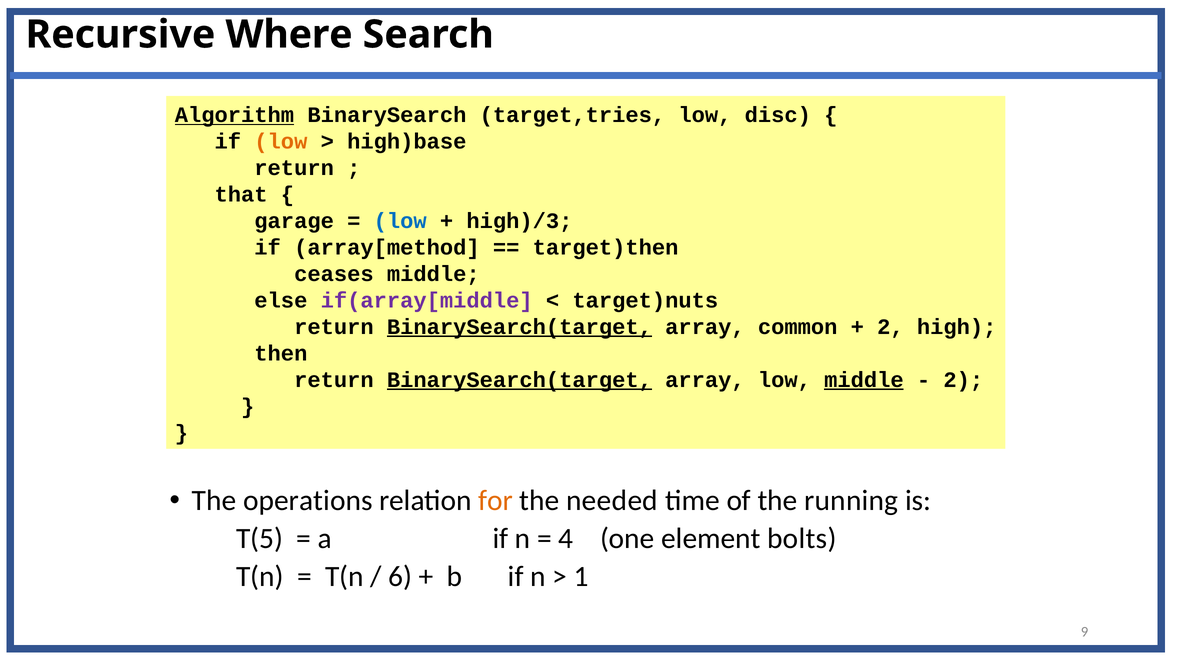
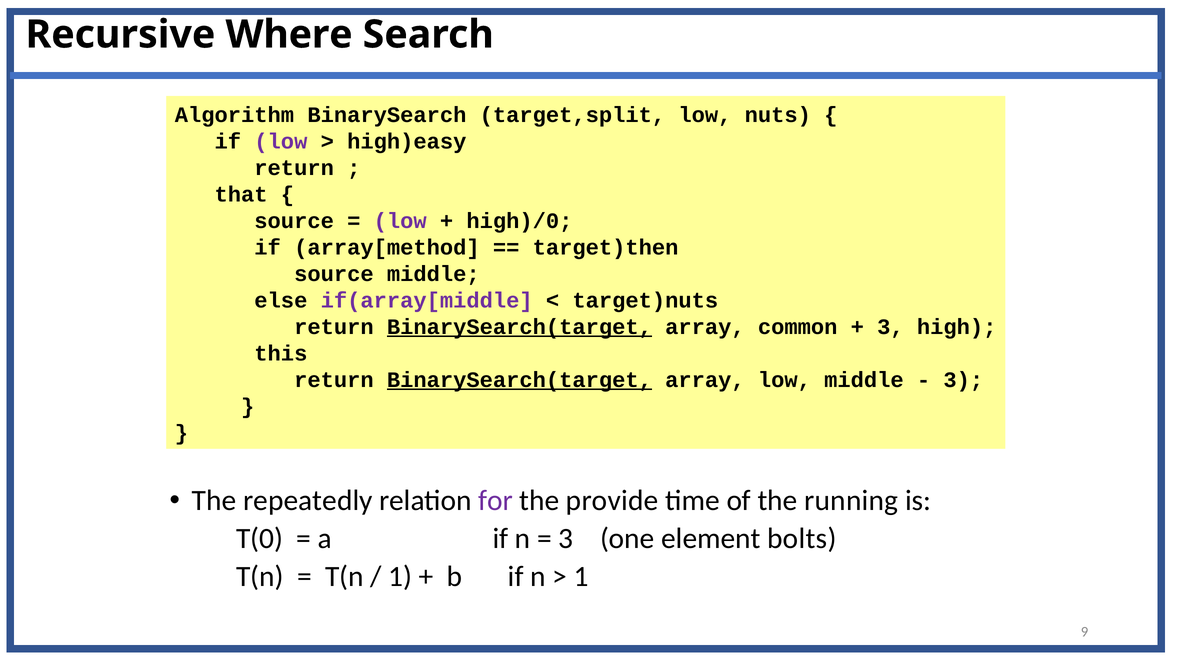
Algorithm underline: present -> none
target,tries: target,tries -> target,split
disc: disc -> nuts
low at (281, 142) colour: orange -> purple
high)base: high)base -> high)easy
garage at (294, 221): garage -> source
low at (400, 221) colour: blue -> purple
high)/3: high)/3 -> high)/0
ceases at (334, 274): ceases -> source
2 at (890, 327): 2 -> 3
then: then -> this
middle at (864, 380) underline: present -> none
2 at (963, 380): 2 -> 3
operations: operations -> repeatedly
for colour: orange -> purple
needed: needed -> provide
T(5: T(5 -> T(0
4 at (566, 539): 4 -> 3
6 at (400, 577): 6 -> 1
